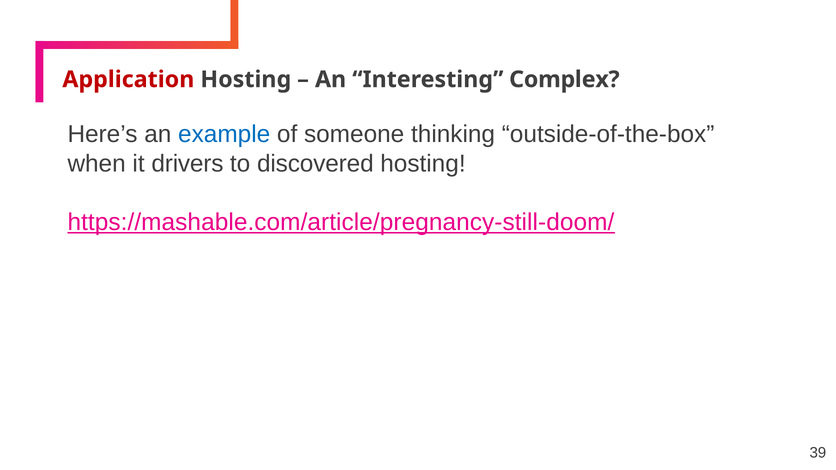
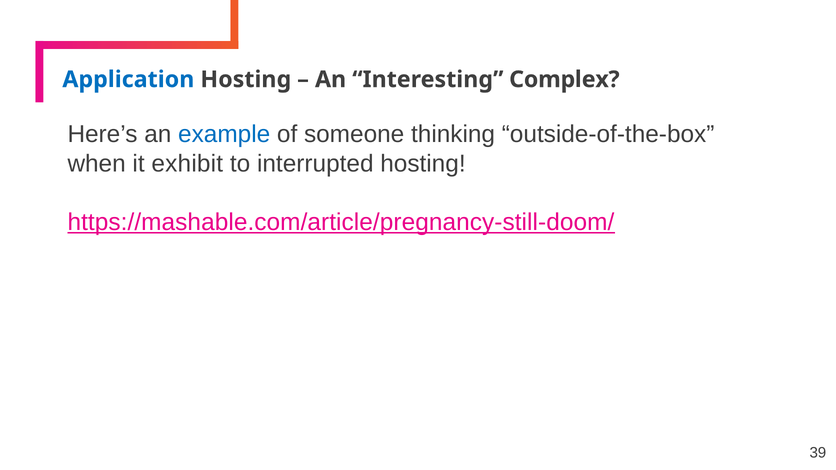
Application colour: red -> blue
drivers: drivers -> exhibit
discovered: discovered -> interrupted
